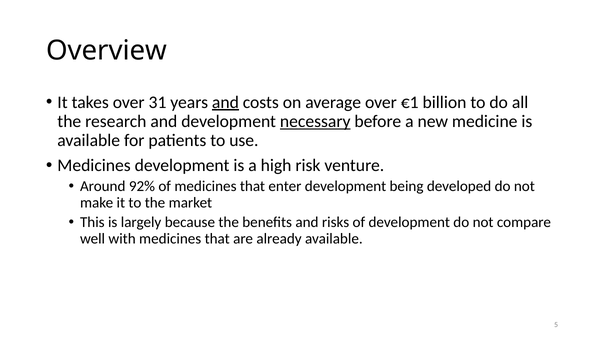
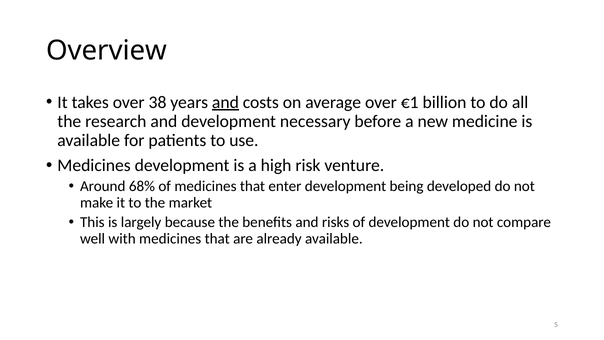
31: 31 -> 38
necessary underline: present -> none
92%: 92% -> 68%
